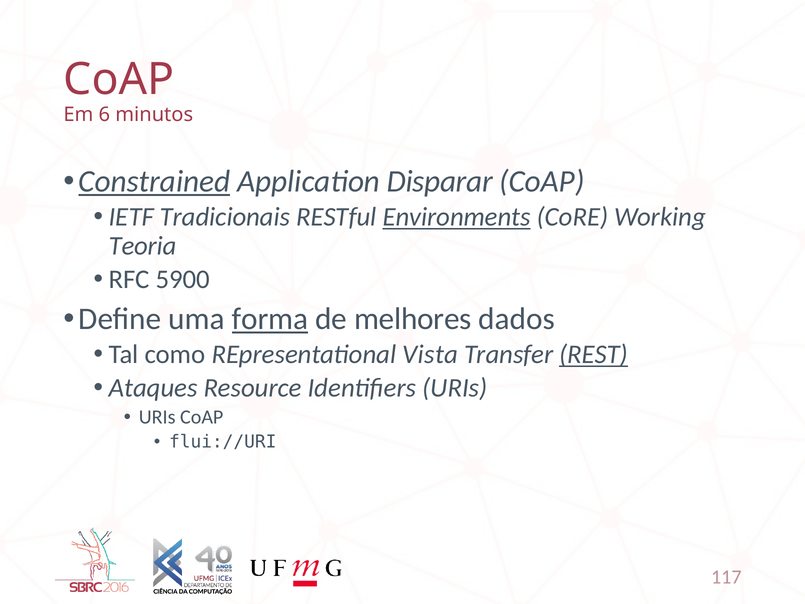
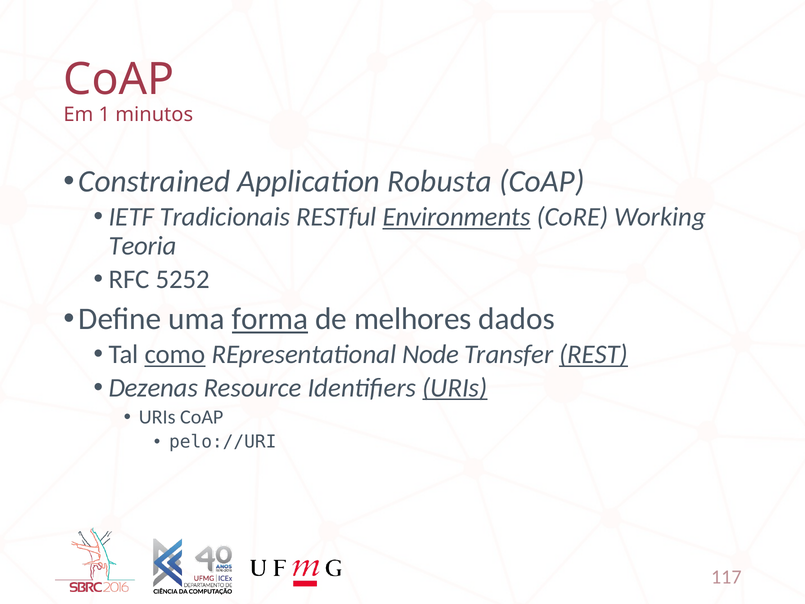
6: 6 -> 1
Constrained underline: present -> none
Disparar: Disparar -> Robusta
5900: 5900 -> 5252
como underline: none -> present
Vista: Vista -> Node
Ataques: Ataques -> Dezenas
URIs at (455, 388) underline: none -> present
flui://URI: flui://URI -> pelo://URI
